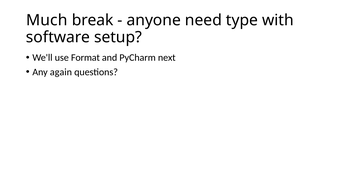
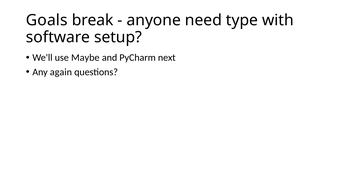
Much: Much -> Goals
Format: Format -> Maybe
